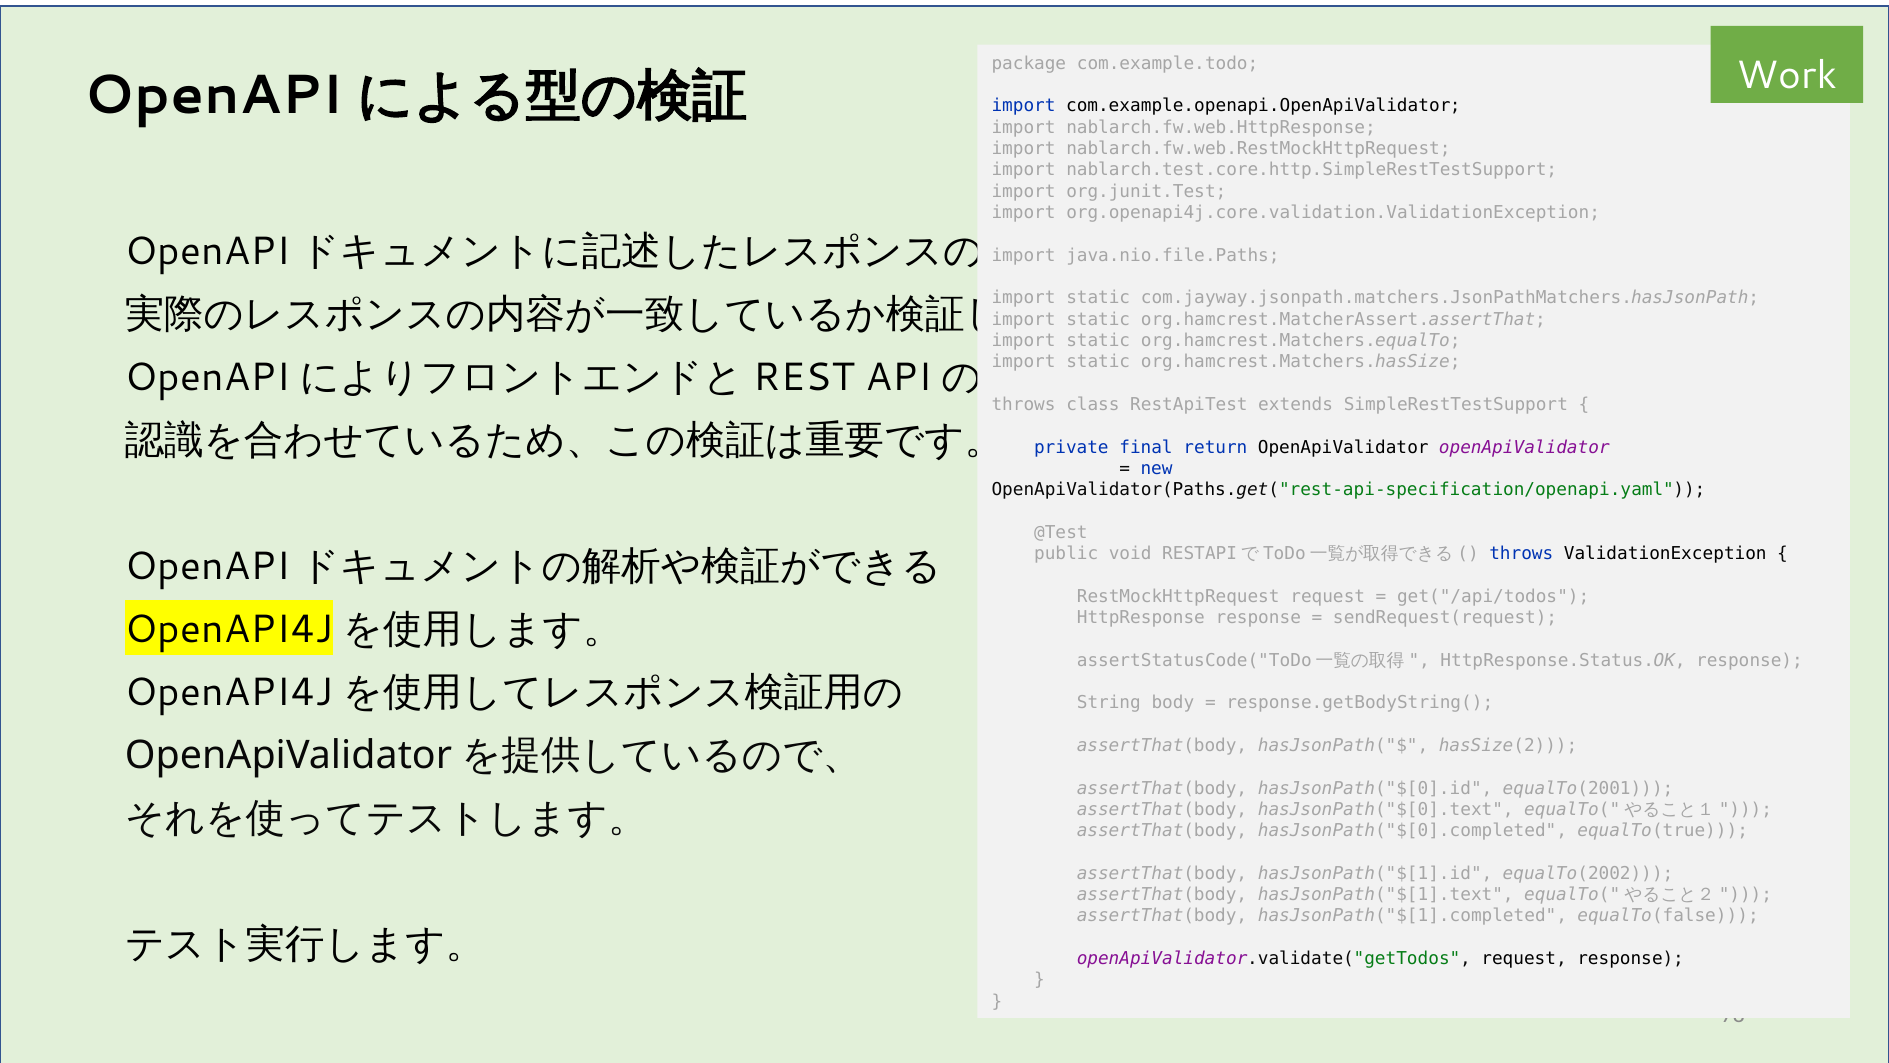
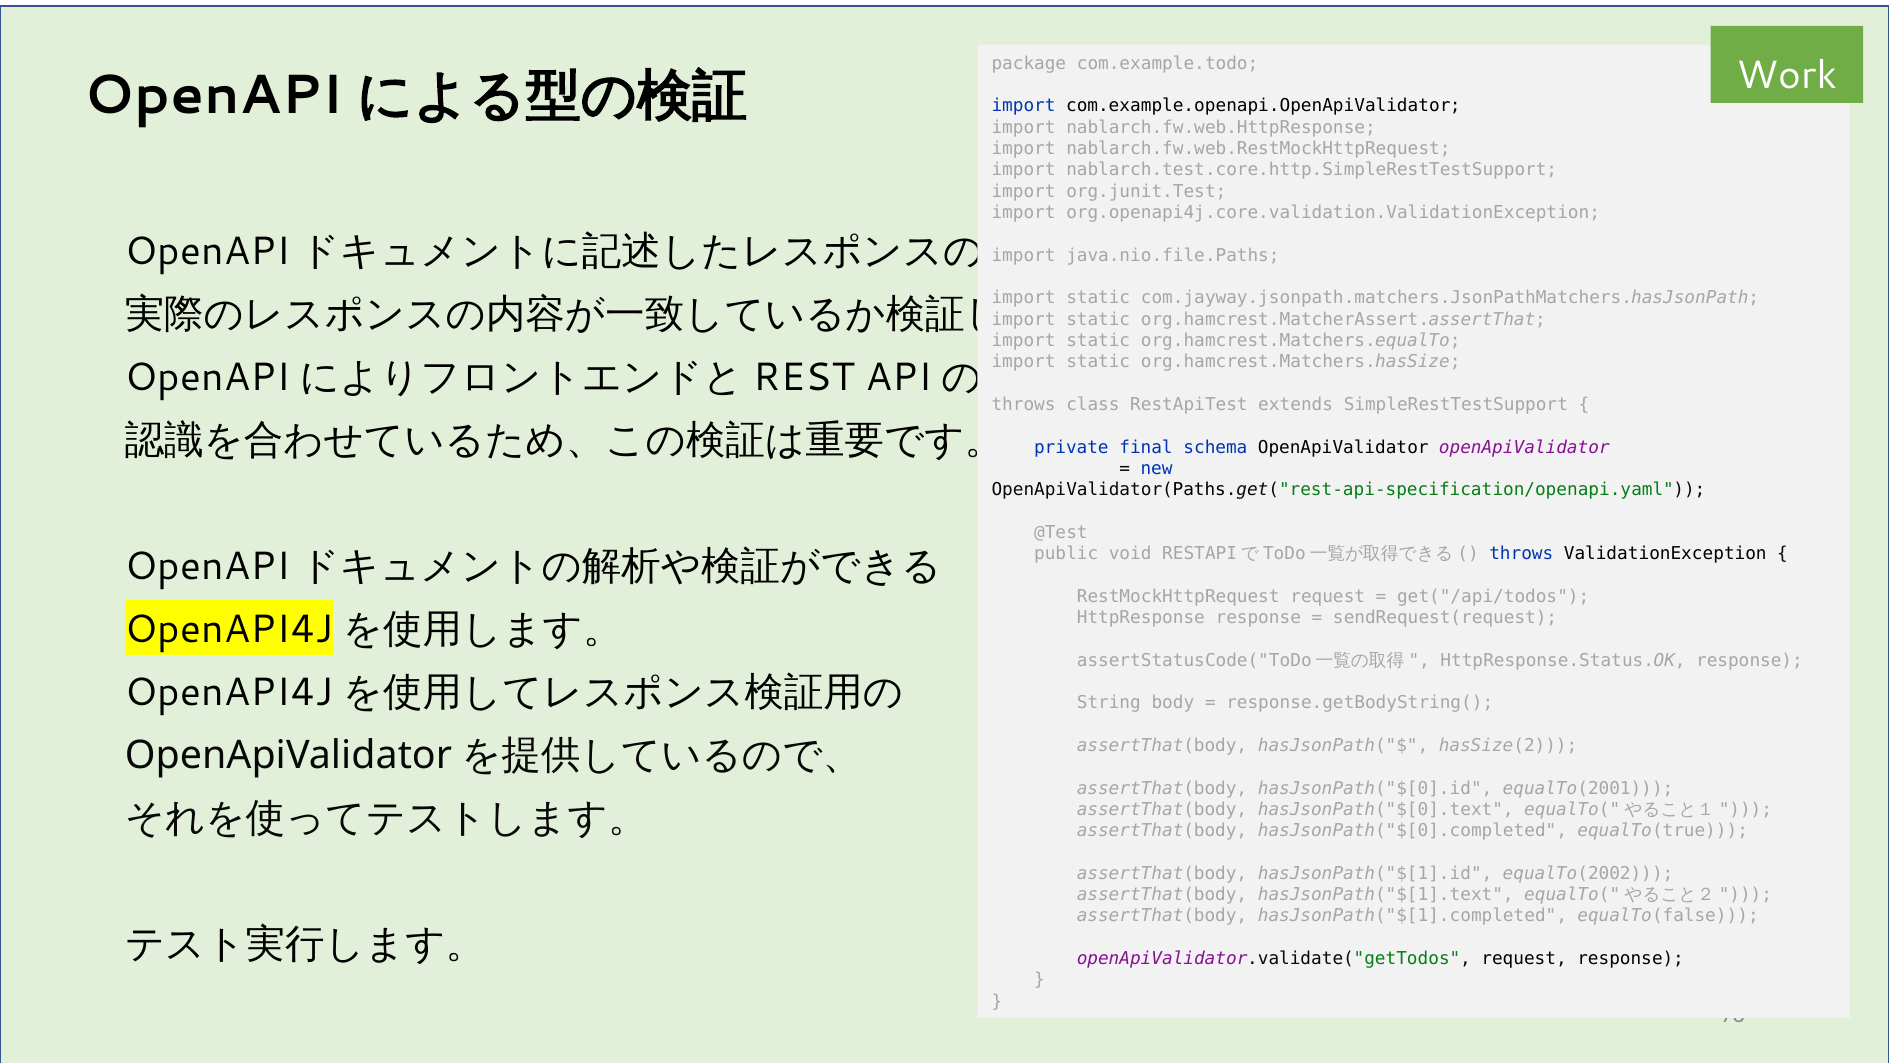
return: return -> schema
